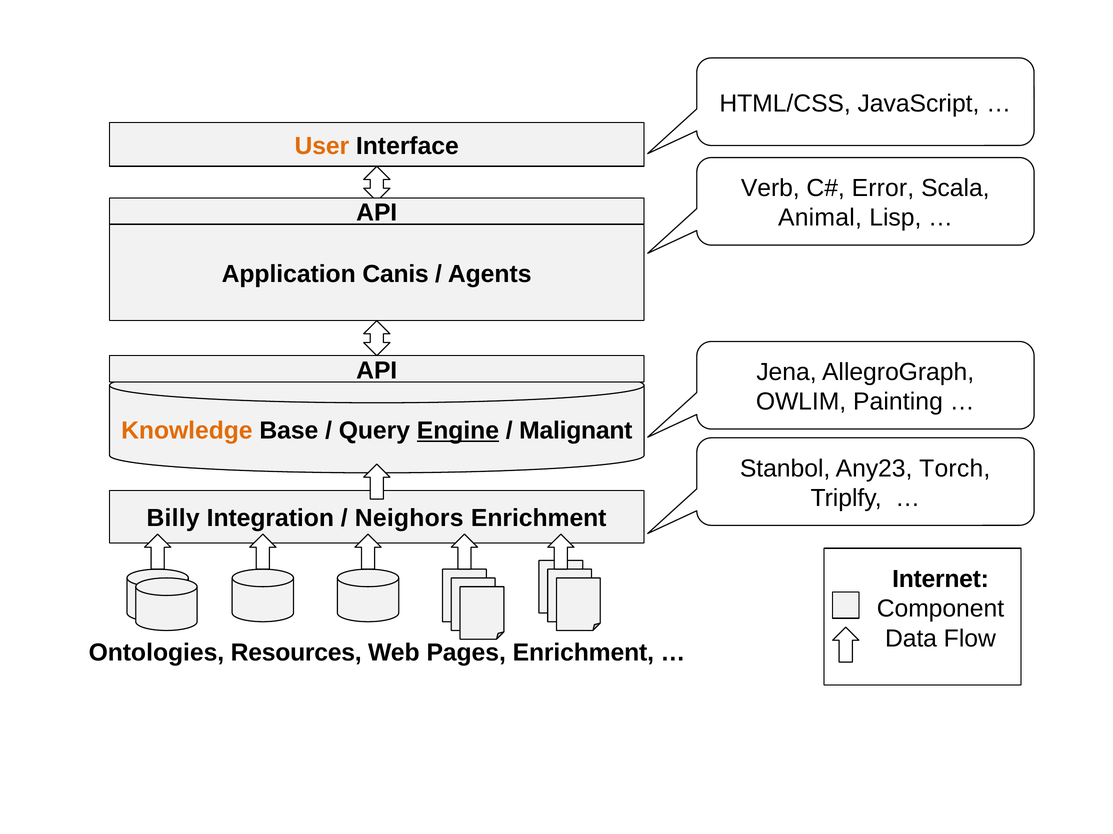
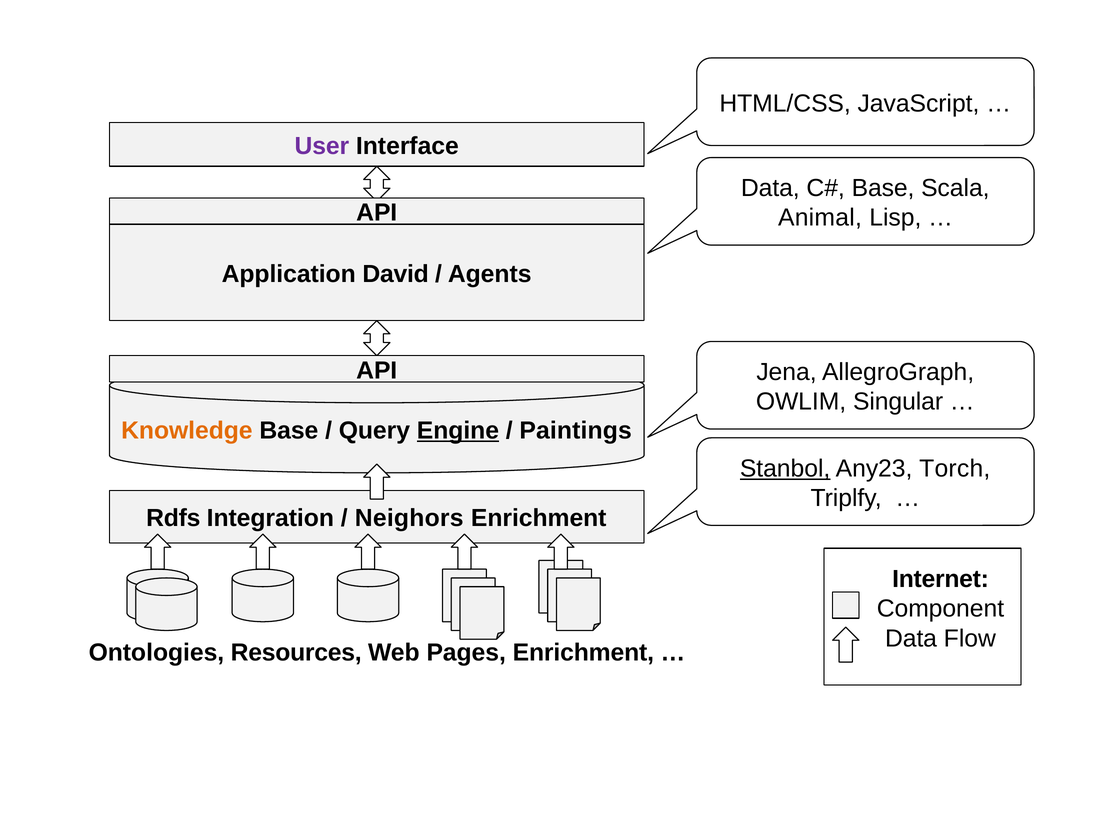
User colour: orange -> purple
Verb at (770, 188): Verb -> Data
Error at (883, 188): Error -> Base
Canis: Canis -> David
Painting: Painting -> Singular
Malignant: Malignant -> Paintings
Stanbol underline: none -> present
Billy: Billy -> Rdfs
